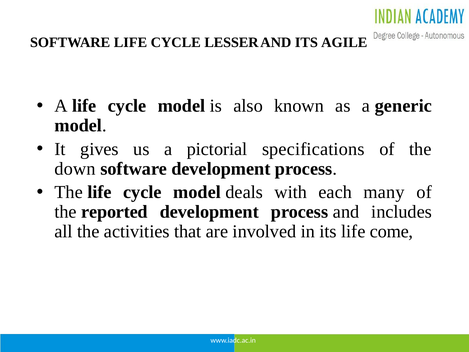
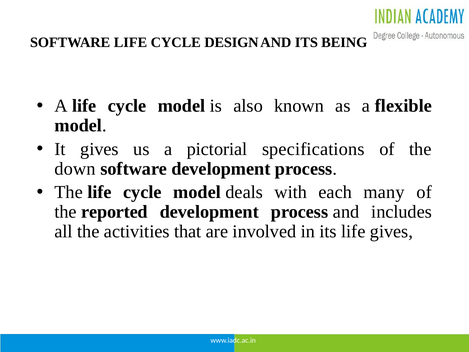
LESSER: LESSER -> DESIGN
AGILE: AGILE -> BEING
generic: generic -> flexible
life come: come -> gives
